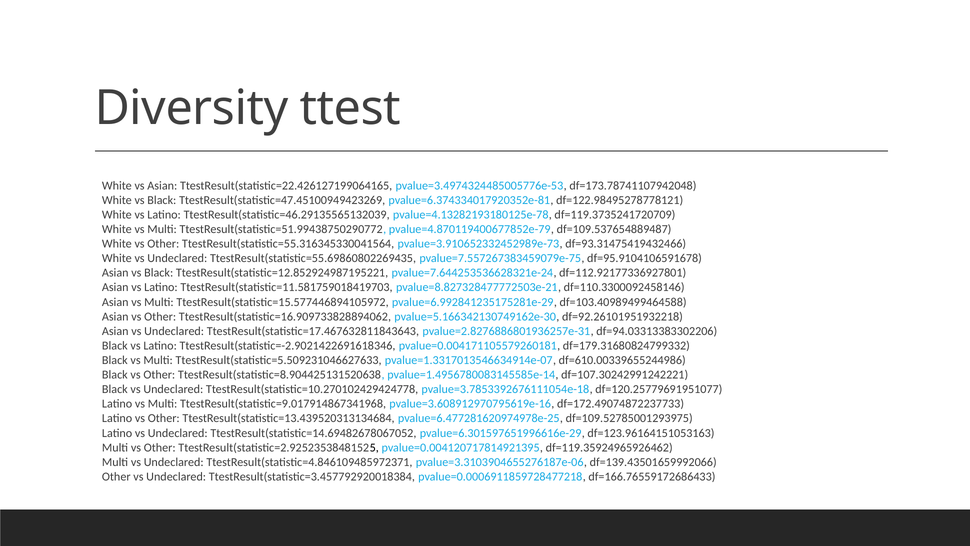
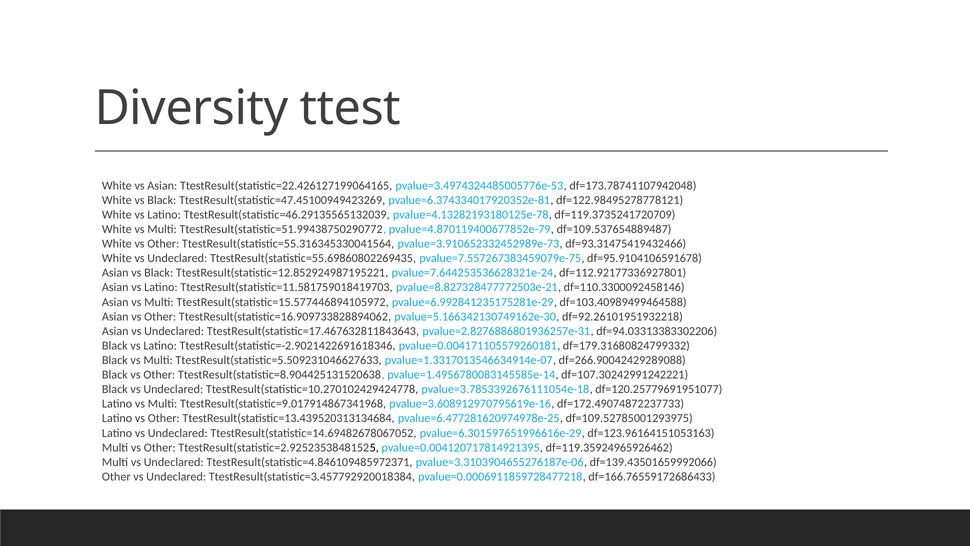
df=610.00339655244986: df=610.00339655244986 -> df=266.90042429289088
